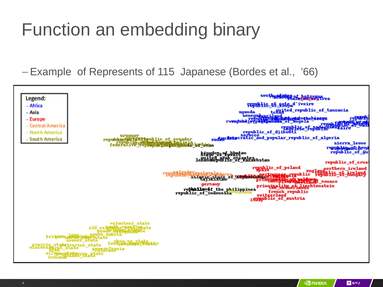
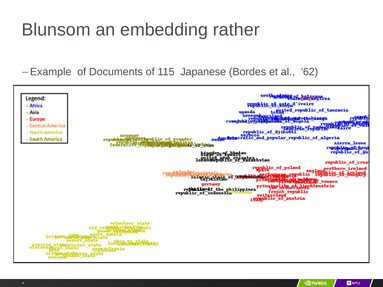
Function: Function -> Blunsom
binary: binary -> rather
Represents: Represents -> Documents
’66: ’66 -> ’62
